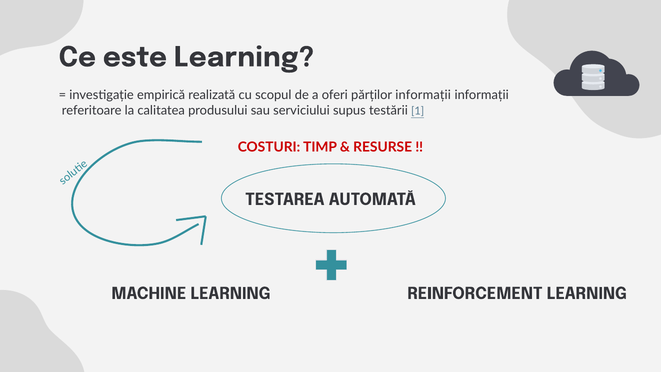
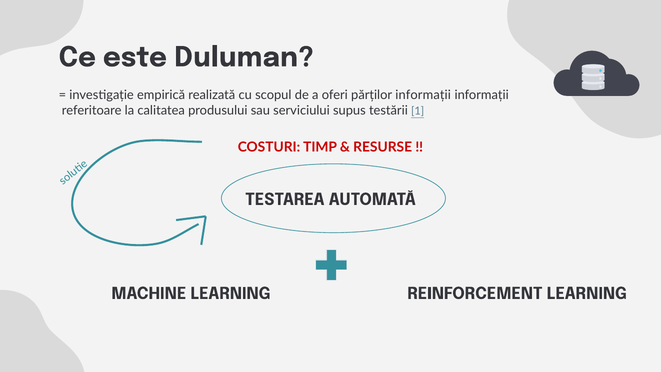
este Learning: Learning -> Duluman
